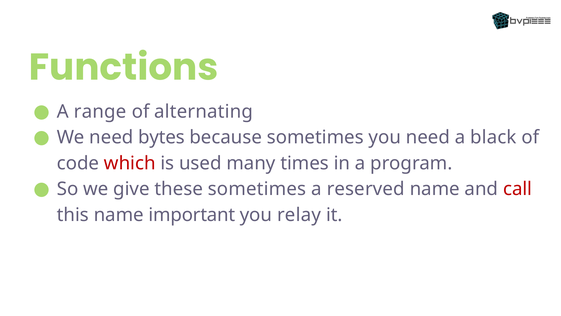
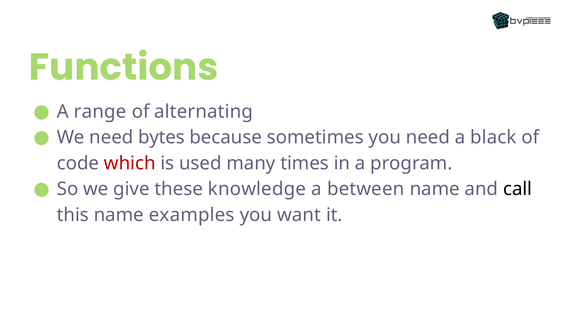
these sometimes: sometimes -> knowledge
reserved: reserved -> between
call colour: red -> black
important: important -> examples
relay: relay -> want
